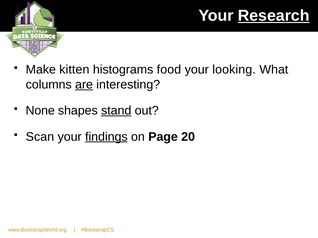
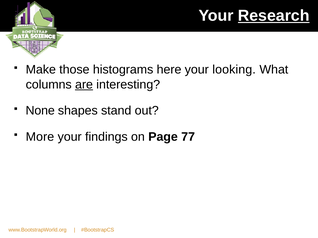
kitten: kitten -> those
food: food -> here
stand underline: present -> none
Scan: Scan -> More
findings underline: present -> none
20: 20 -> 77
